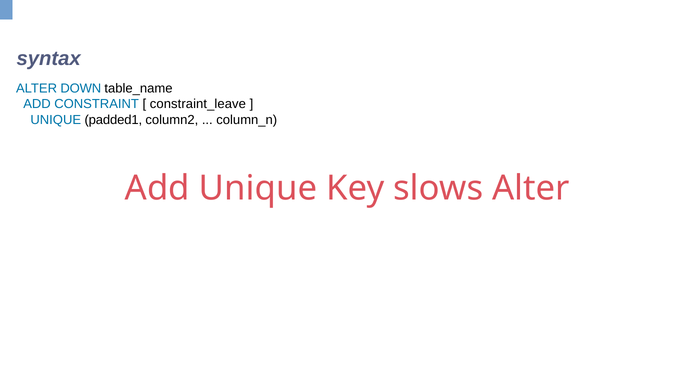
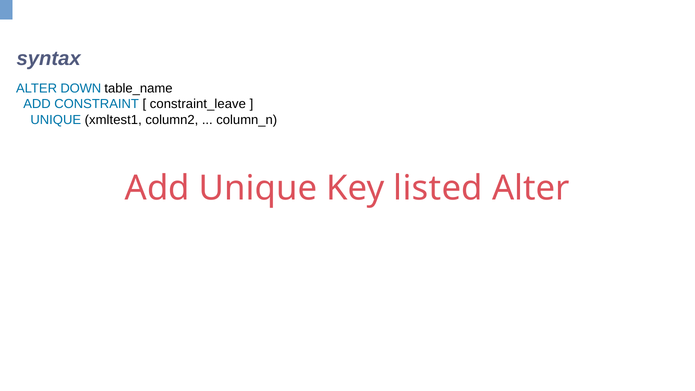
padded1: padded1 -> xmltest1
slows: slows -> listed
